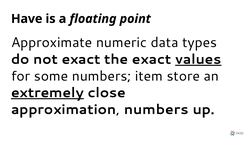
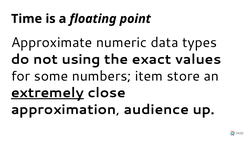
Have: Have -> Time
not exact: exact -> using
values underline: present -> none
approximation numbers: numbers -> audience
